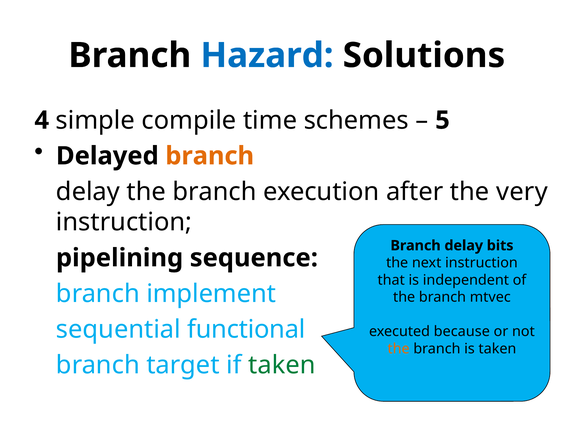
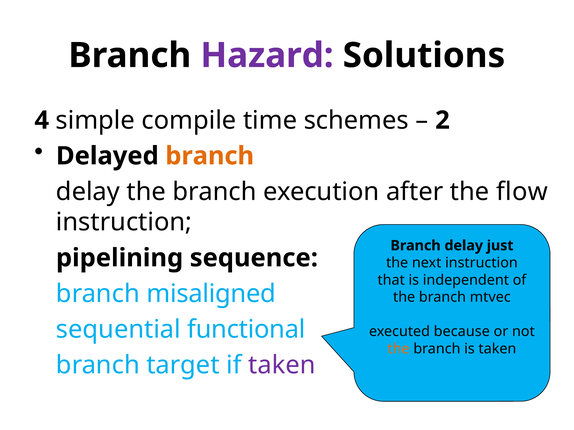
Hazard colour: blue -> purple
5: 5 -> 2
very: very -> flow
bits: bits -> just
implement: implement -> misaligned
taken at (282, 365) colour: green -> purple
